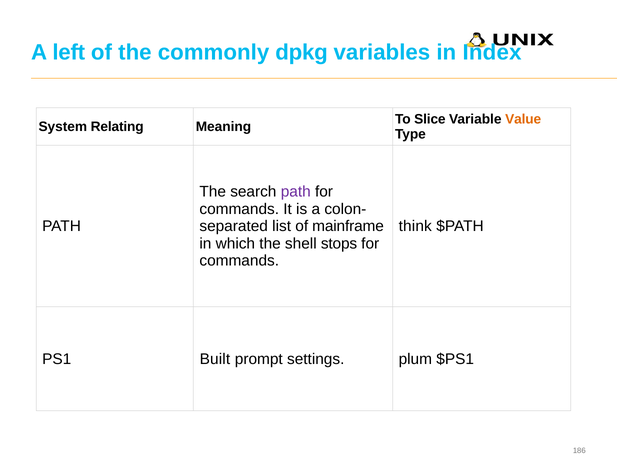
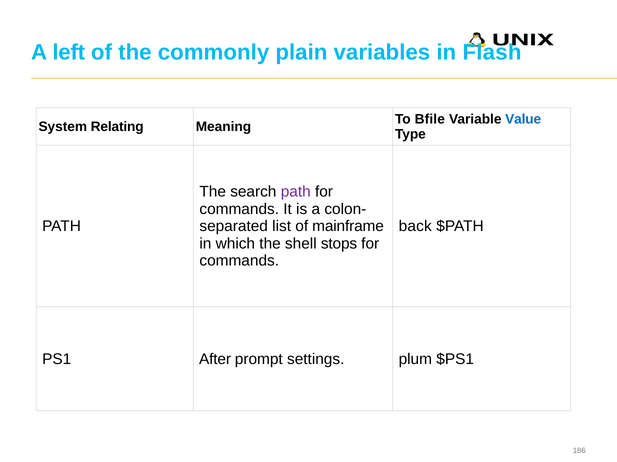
dpkg: dpkg -> plain
Index: Index -> Flash
Slice: Slice -> Bfile
Value colour: orange -> blue
think: think -> back
Built: Built -> After
